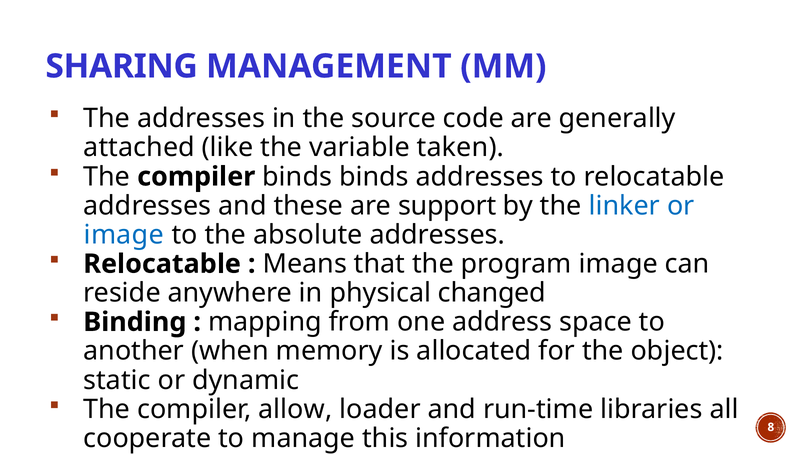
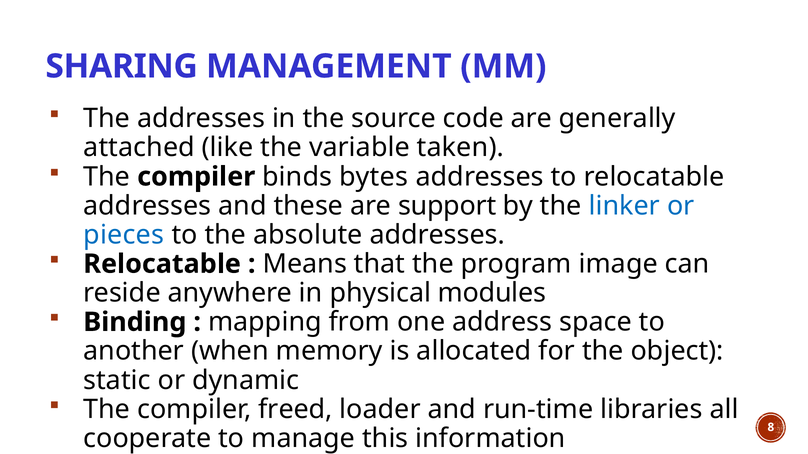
binds binds: binds -> bytes
image at (124, 235): image -> pieces
changed: changed -> modules
allow: allow -> freed
